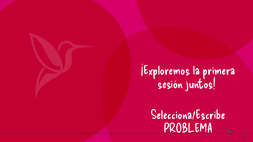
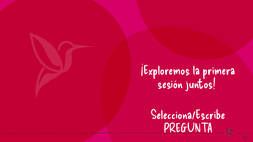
PROBLEMA: PROBLEMA -> PREGUNTA
